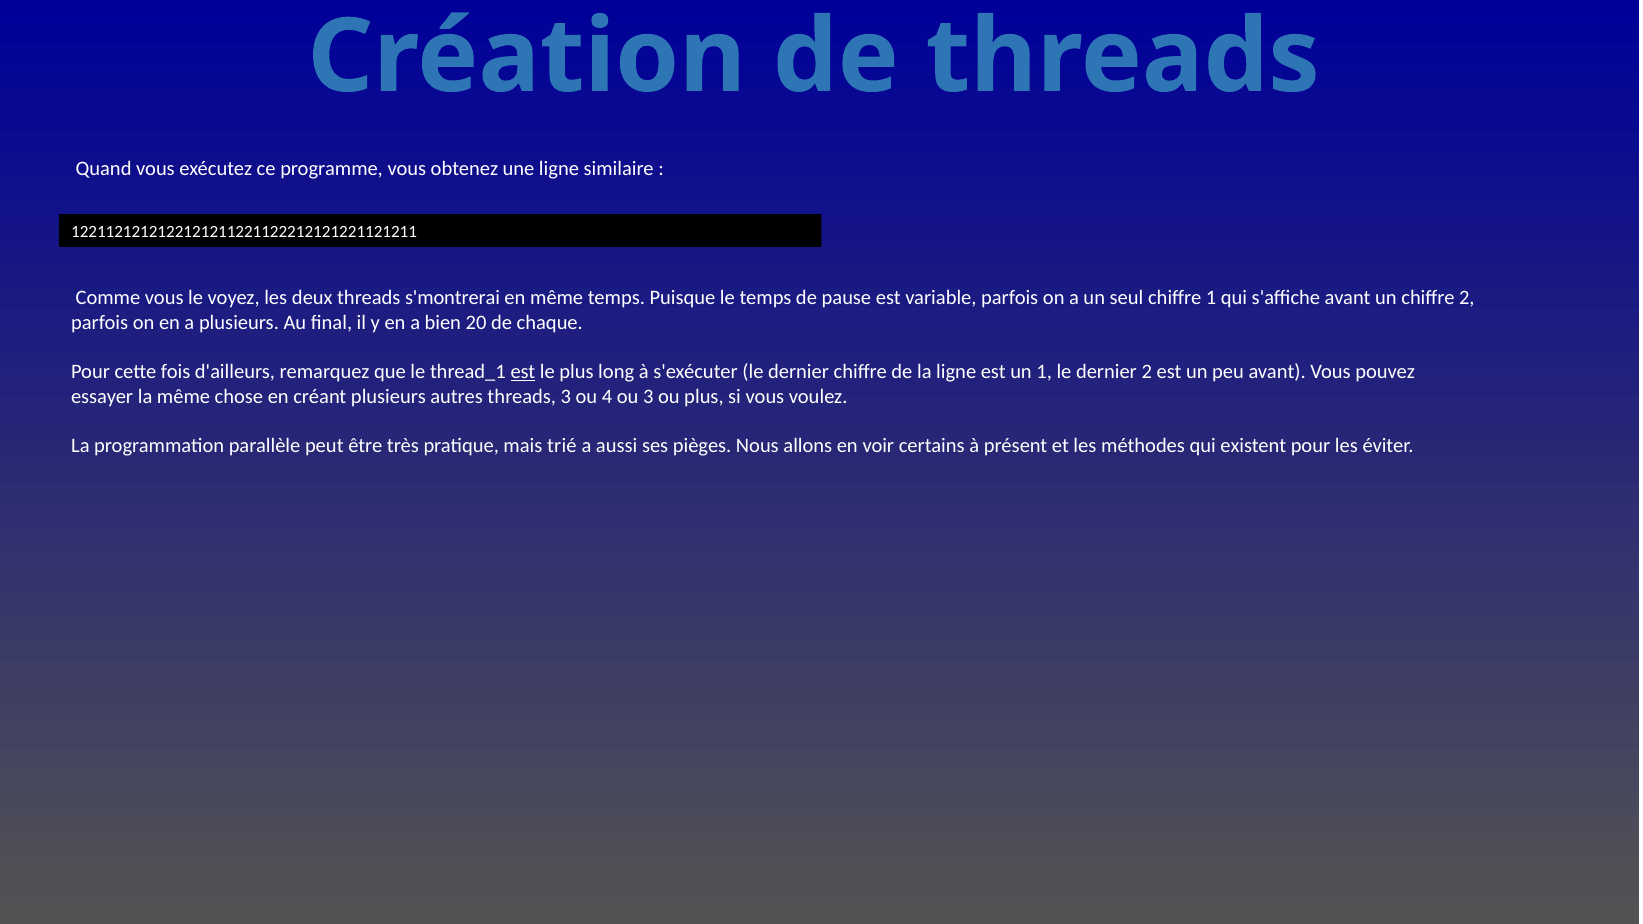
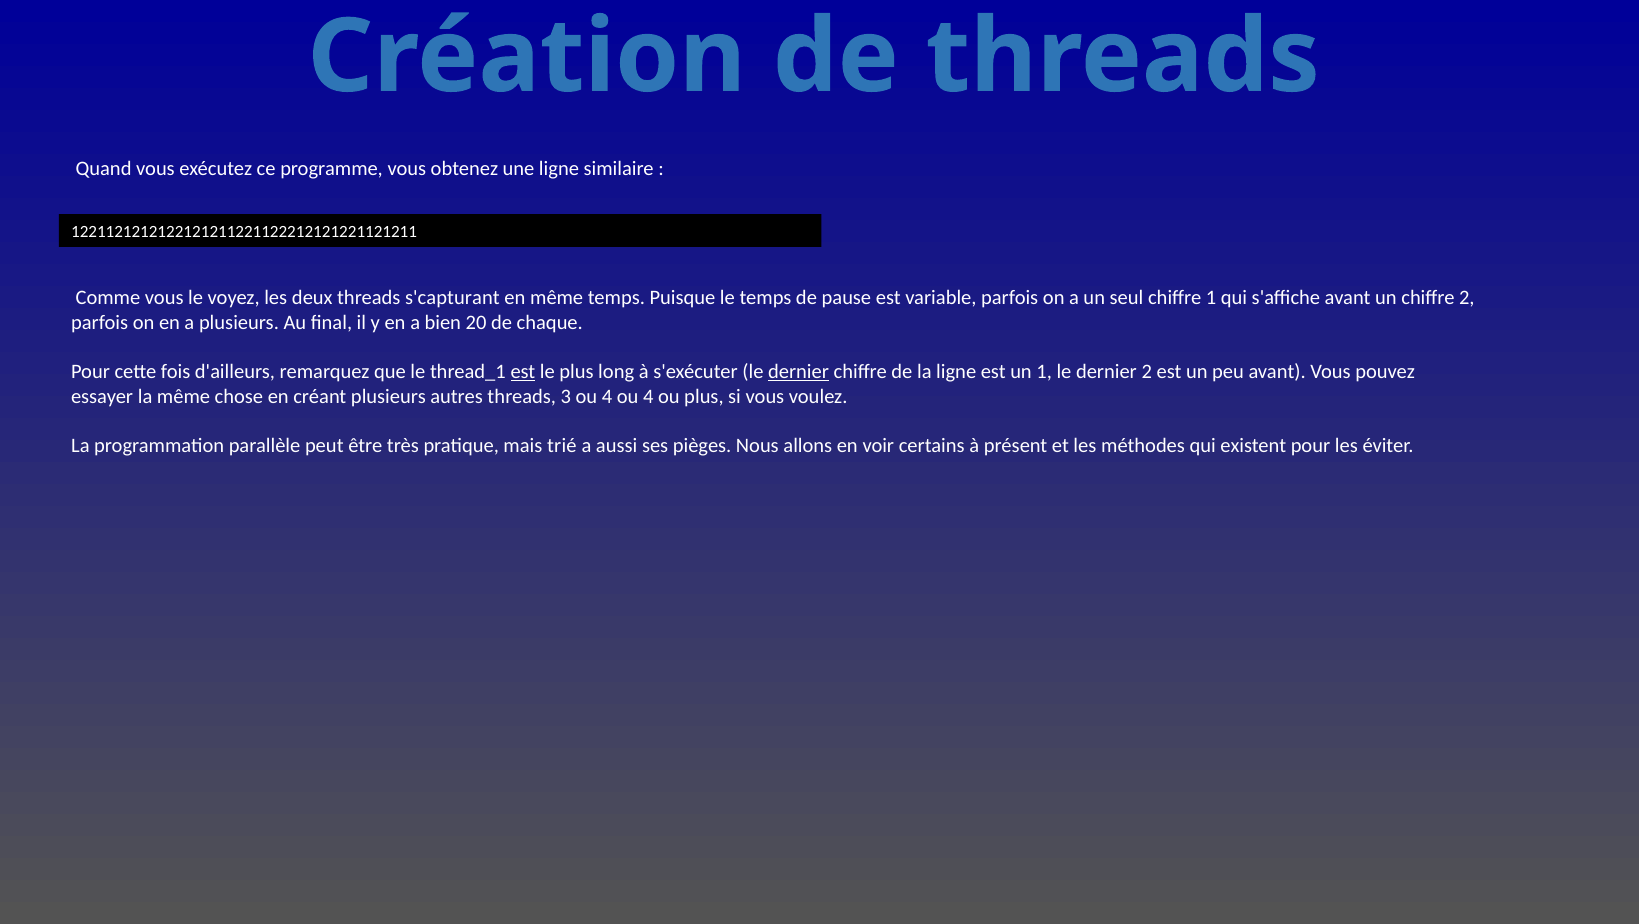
s'montrerai: s'montrerai -> s'capturant
dernier at (799, 372) underline: none -> present
4 ou 3: 3 -> 4
